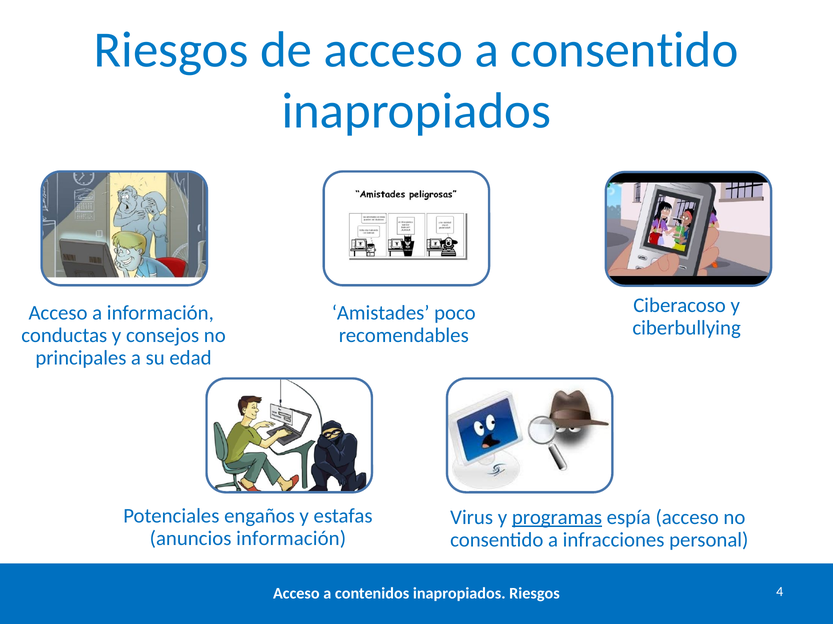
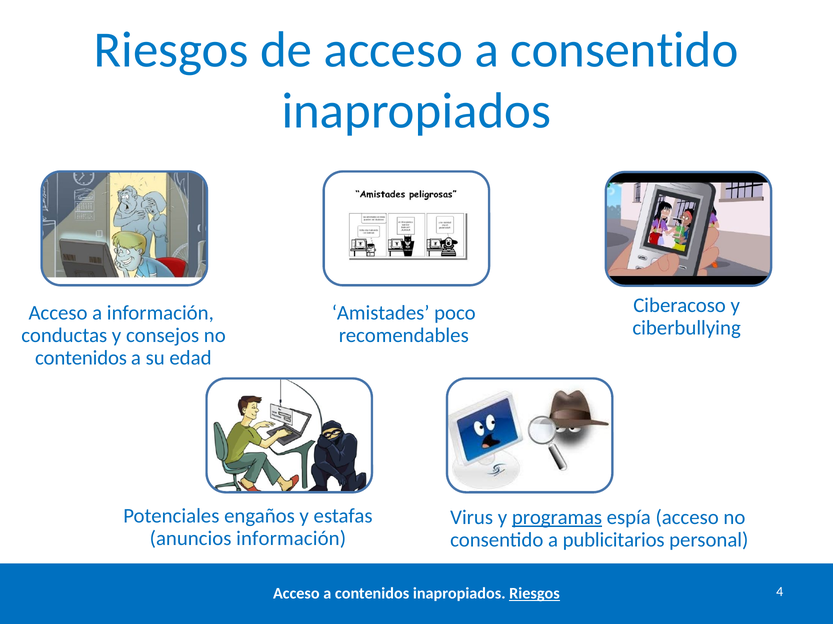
principales at (81, 358): principales -> contenidos
infracciones: infracciones -> publicitarios
Riesgos at (534, 594) underline: none -> present
